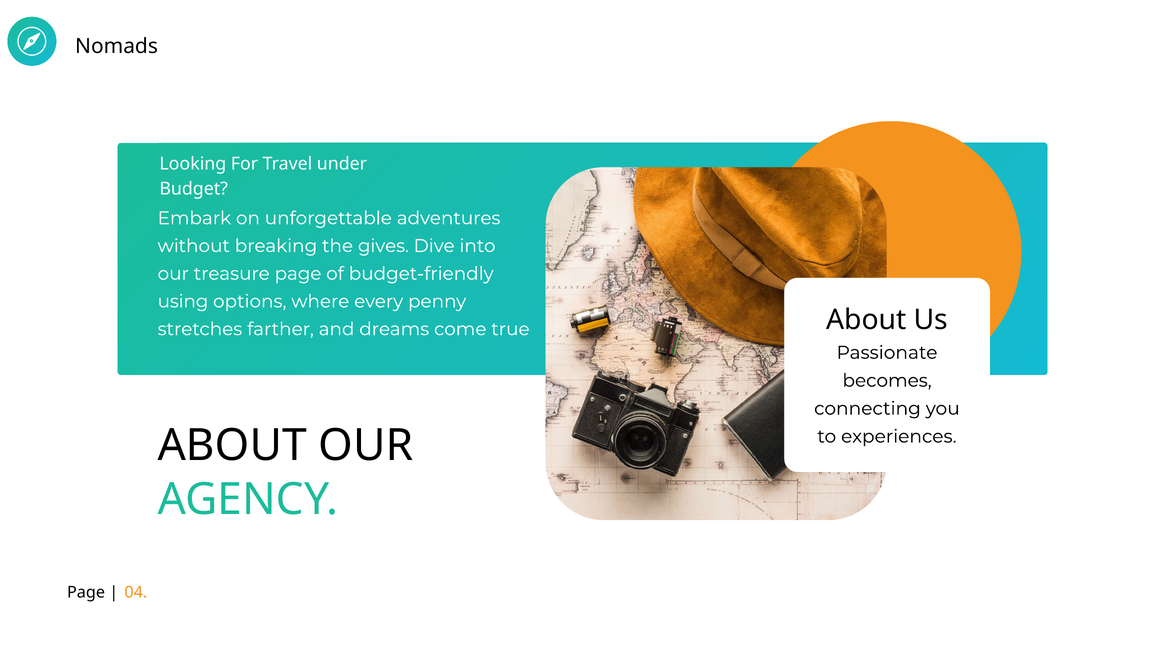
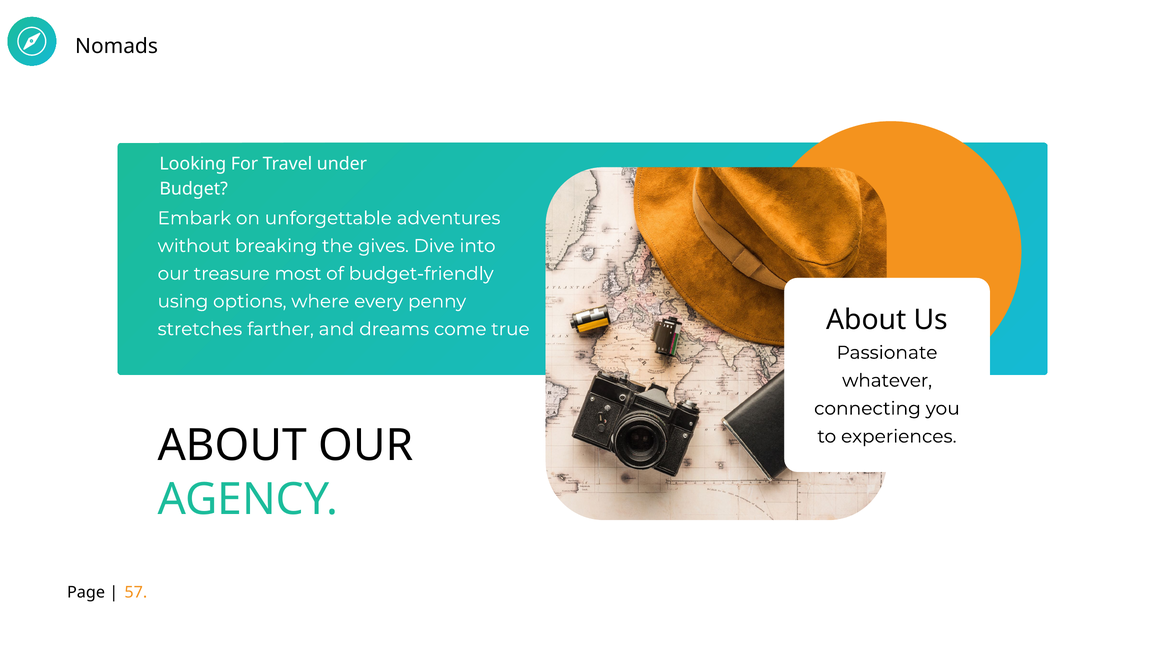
treasure page: page -> most
becomes: becomes -> whatever
04: 04 -> 57
